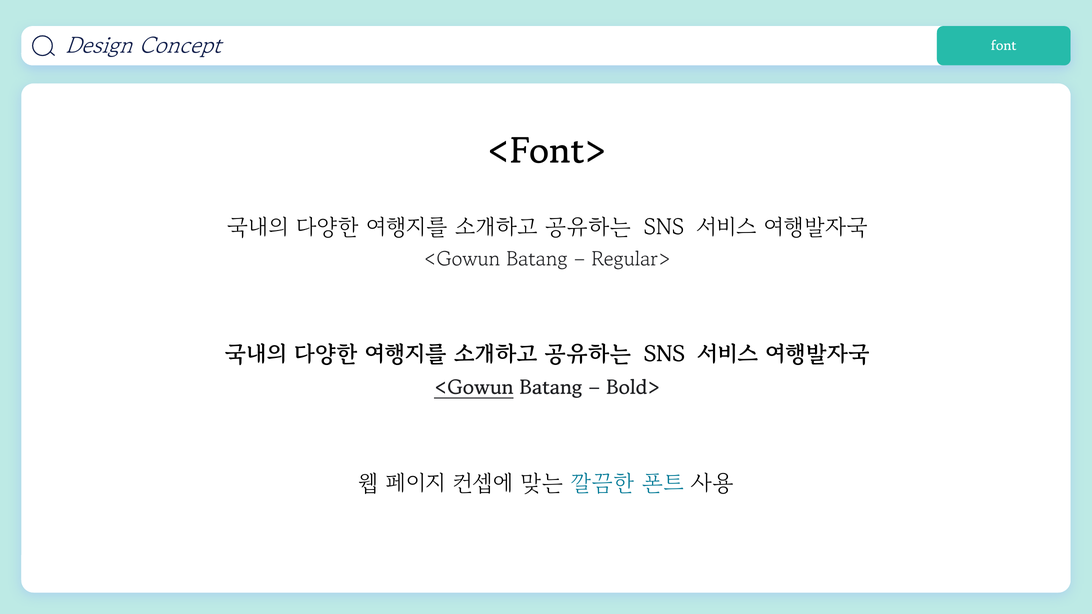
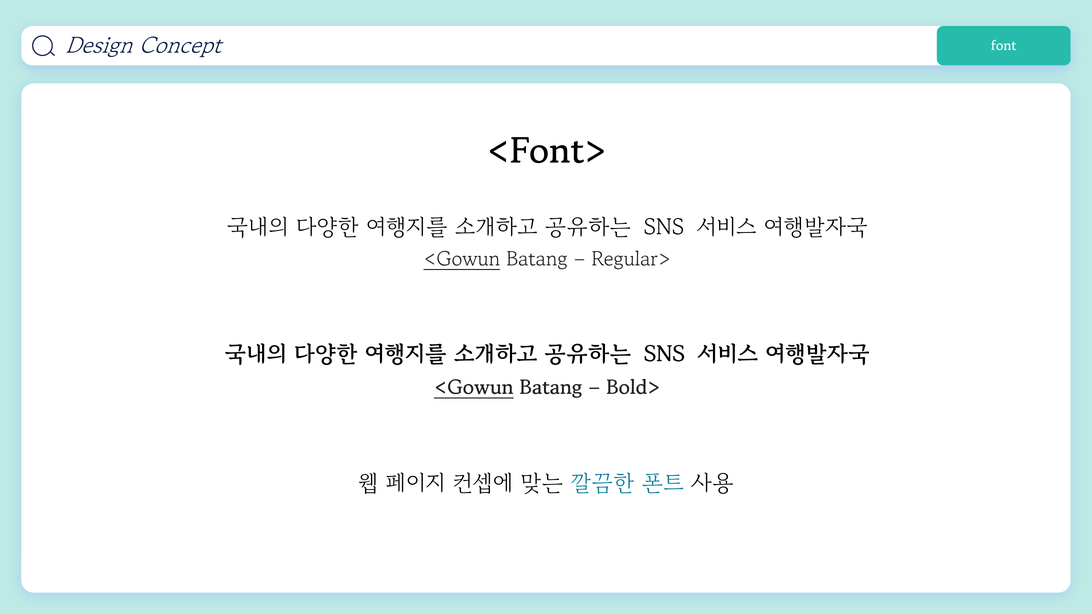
<Gowun at (462, 261) underline: none -> present
